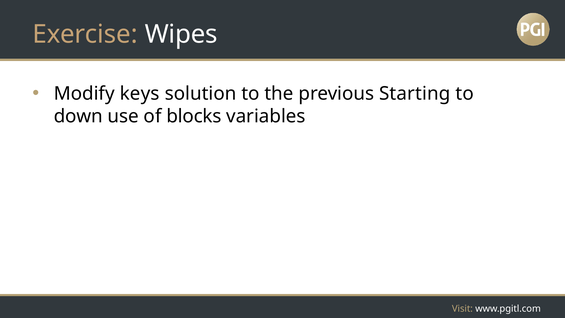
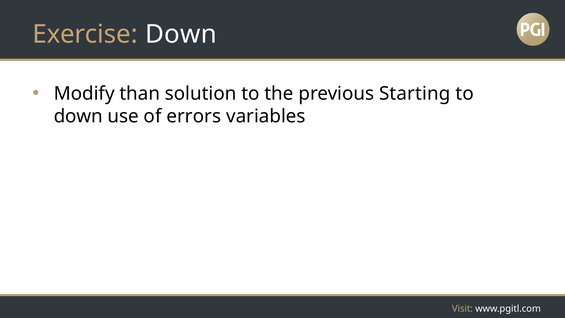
Exercise Wipes: Wipes -> Down
keys: keys -> than
blocks: blocks -> errors
